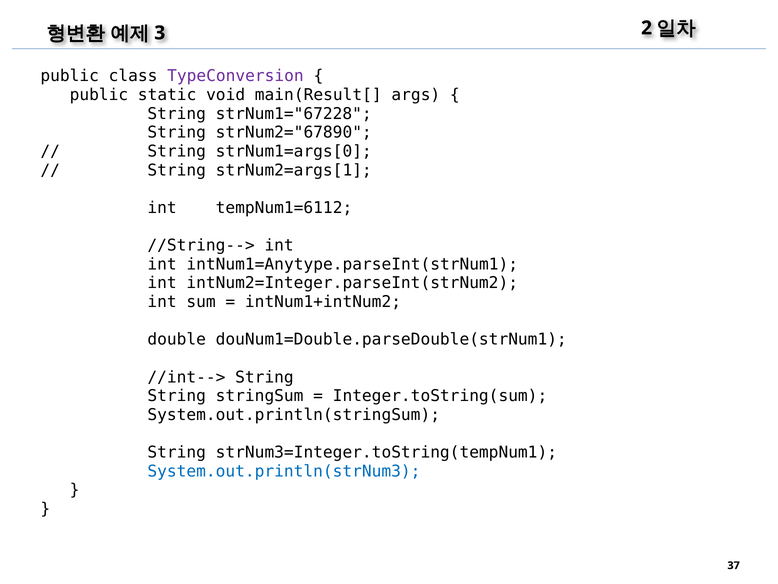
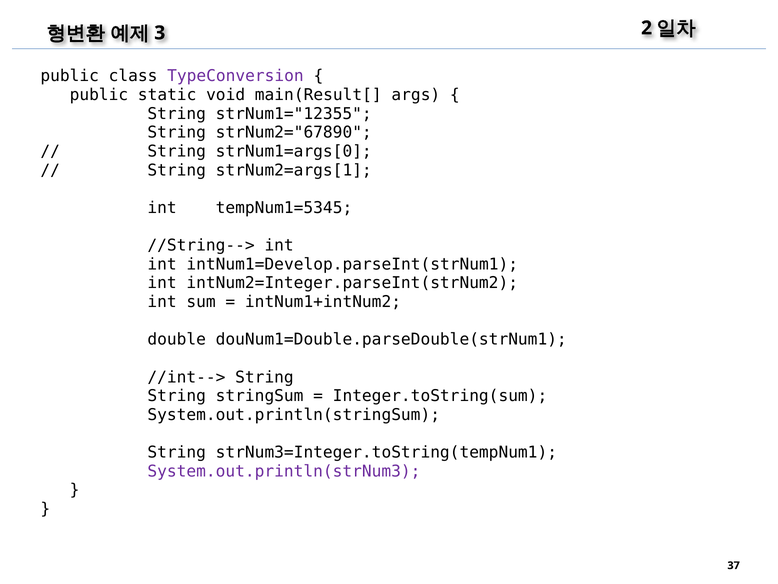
strNum1="67228: strNum1="67228 -> strNum1="12355
tempNum1=6112: tempNum1=6112 -> tempNum1=5345
intNum1=Anytype.parseInt(strNum1: intNum1=Anytype.parseInt(strNum1 -> intNum1=Develop.parseInt(strNum1
System.out.println(strNum3 colour: blue -> purple
